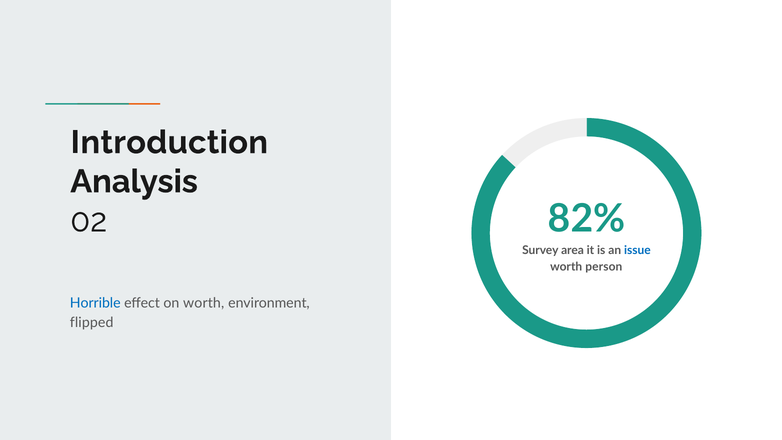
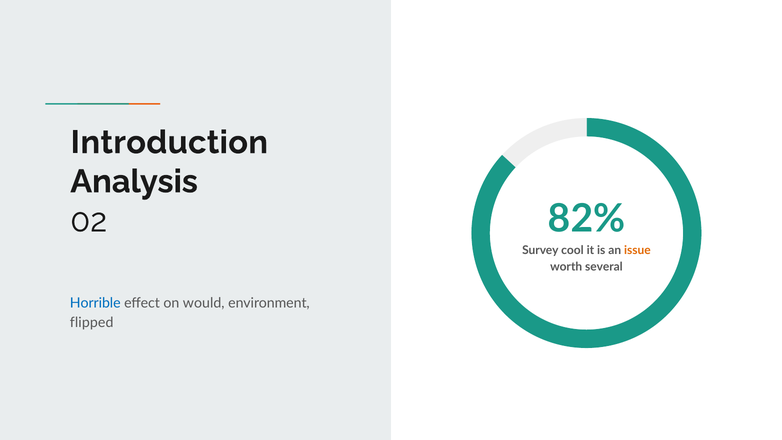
area: area -> cool
issue colour: blue -> orange
person: person -> several
on worth: worth -> would
